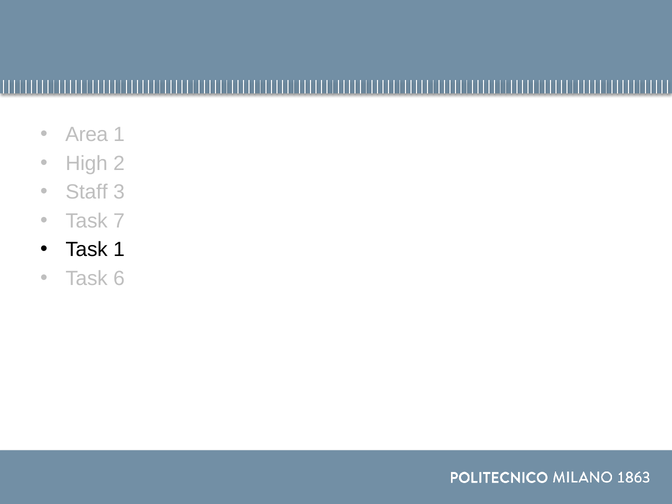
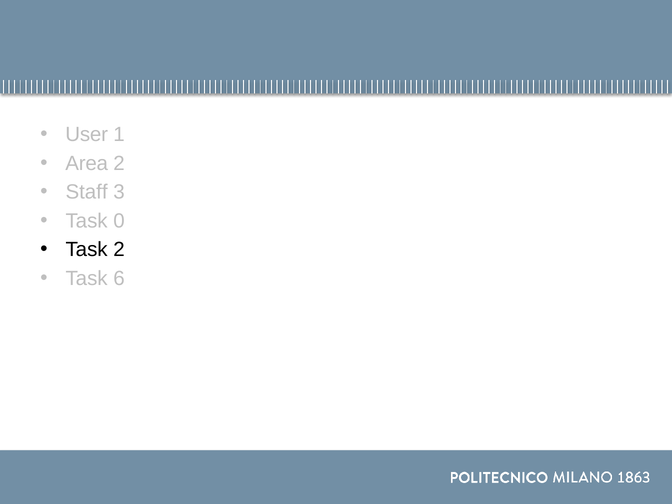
Area: Area -> User
High: High -> Area
7: 7 -> 0
Task 1: 1 -> 2
